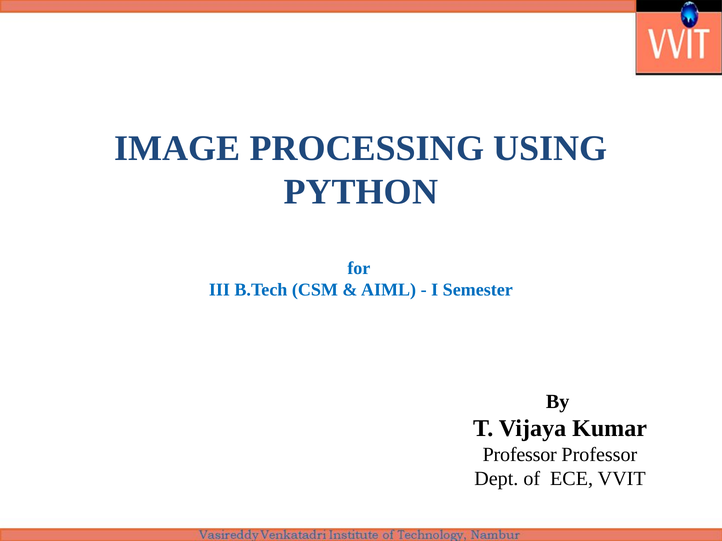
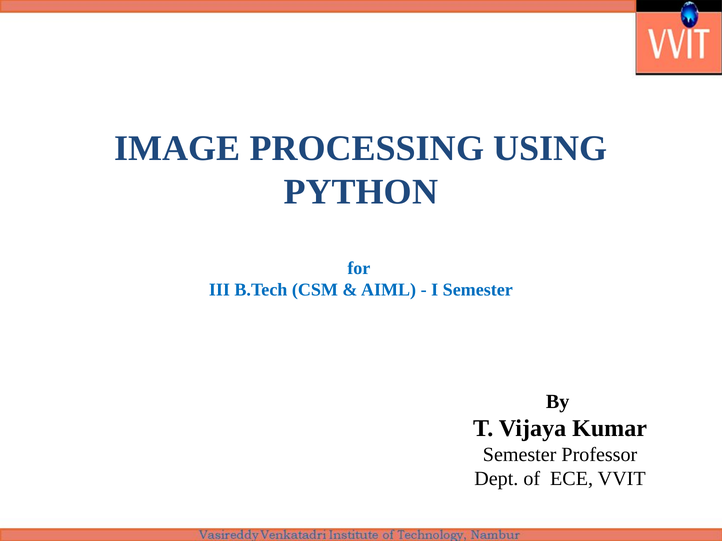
Professor at (520, 455): Professor -> Semester
